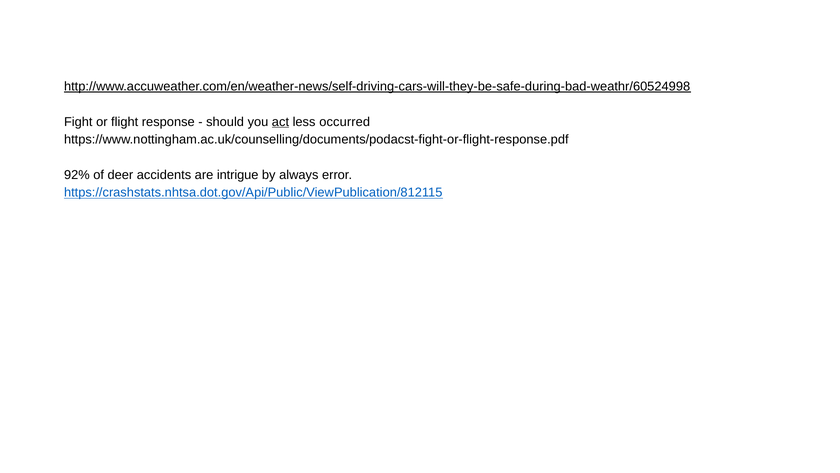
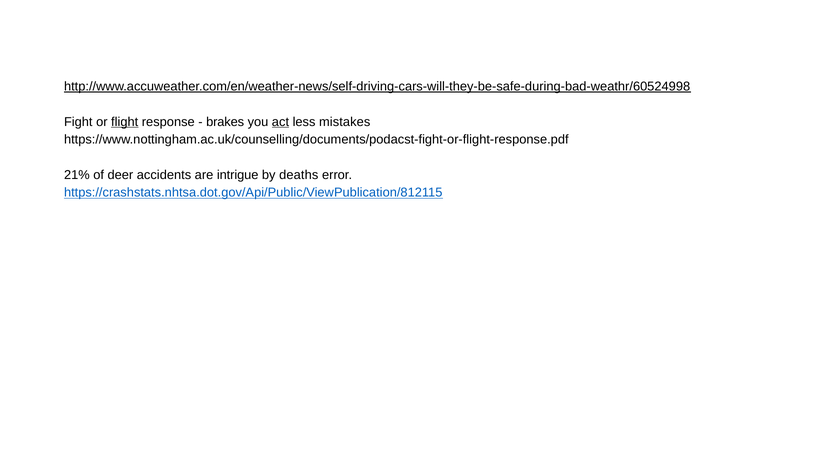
flight underline: none -> present
should: should -> brakes
occurred: occurred -> mistakes
92%: 92% -> 21%
always: always -> deaths
